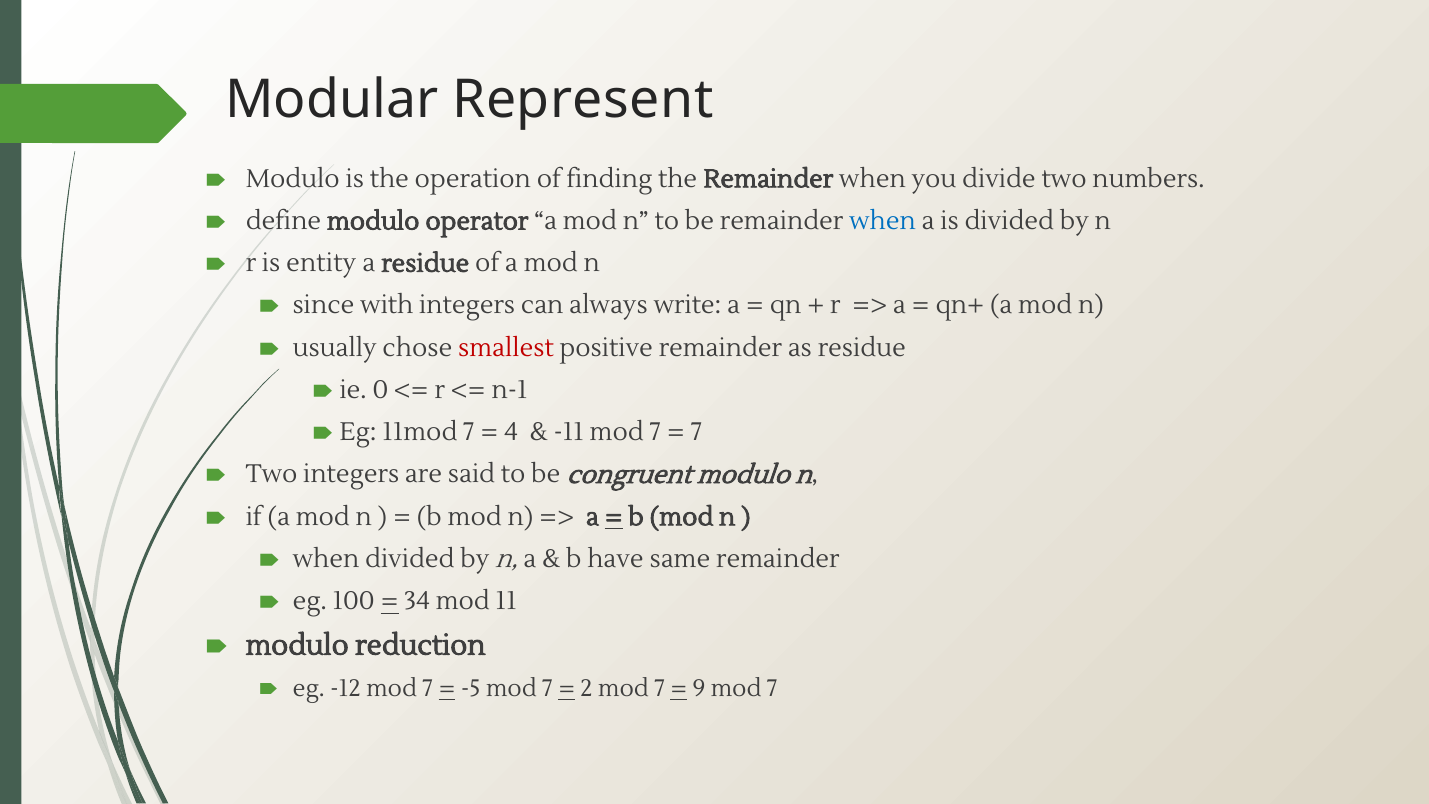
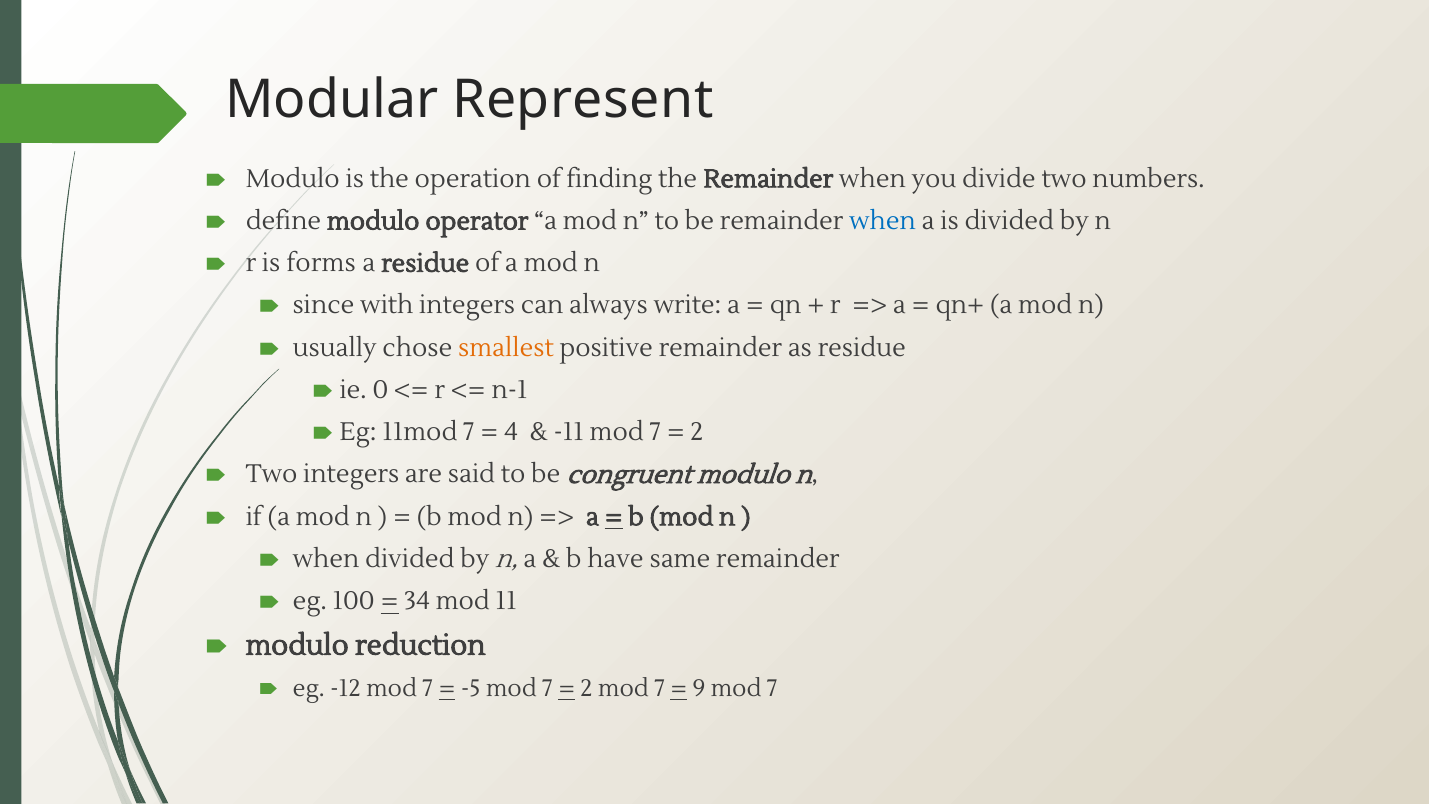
entity: entity -> forms
smallest colour: red -> orange
7 at (697, 432): 7 -> 2
